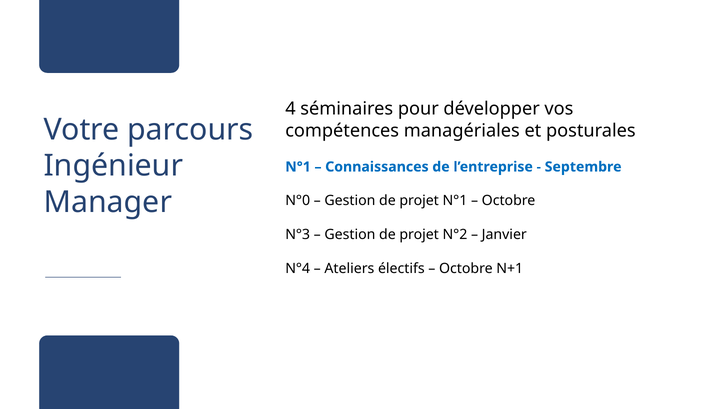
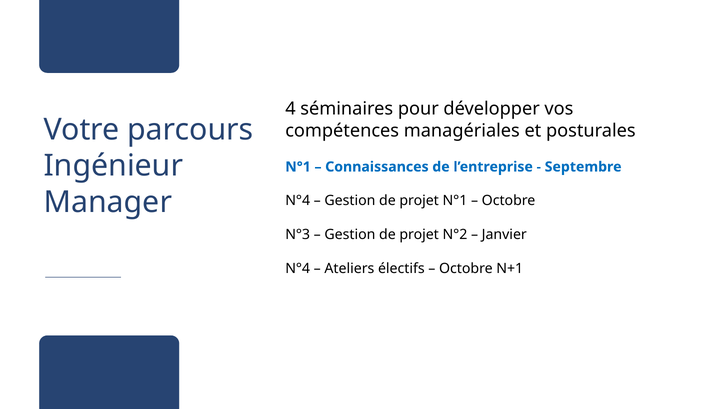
N°0 at (298, 201): N°0 -> N°4
